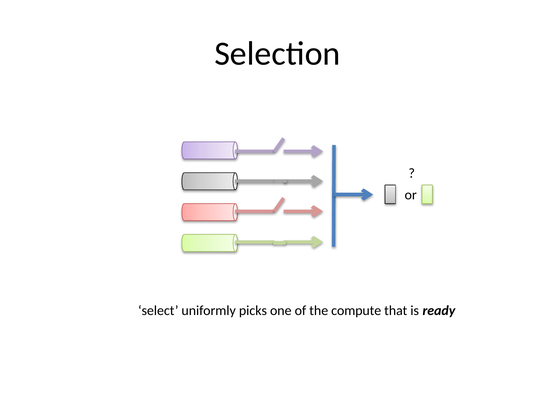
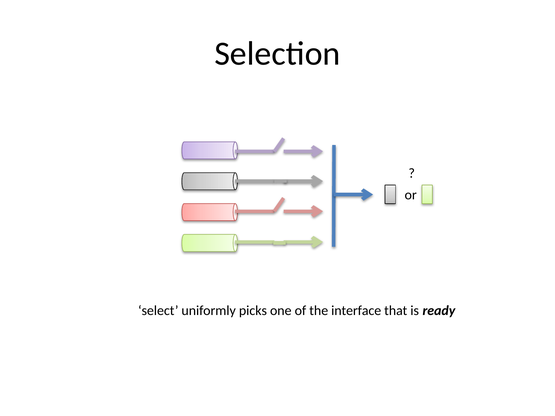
compute: compute -> interface
